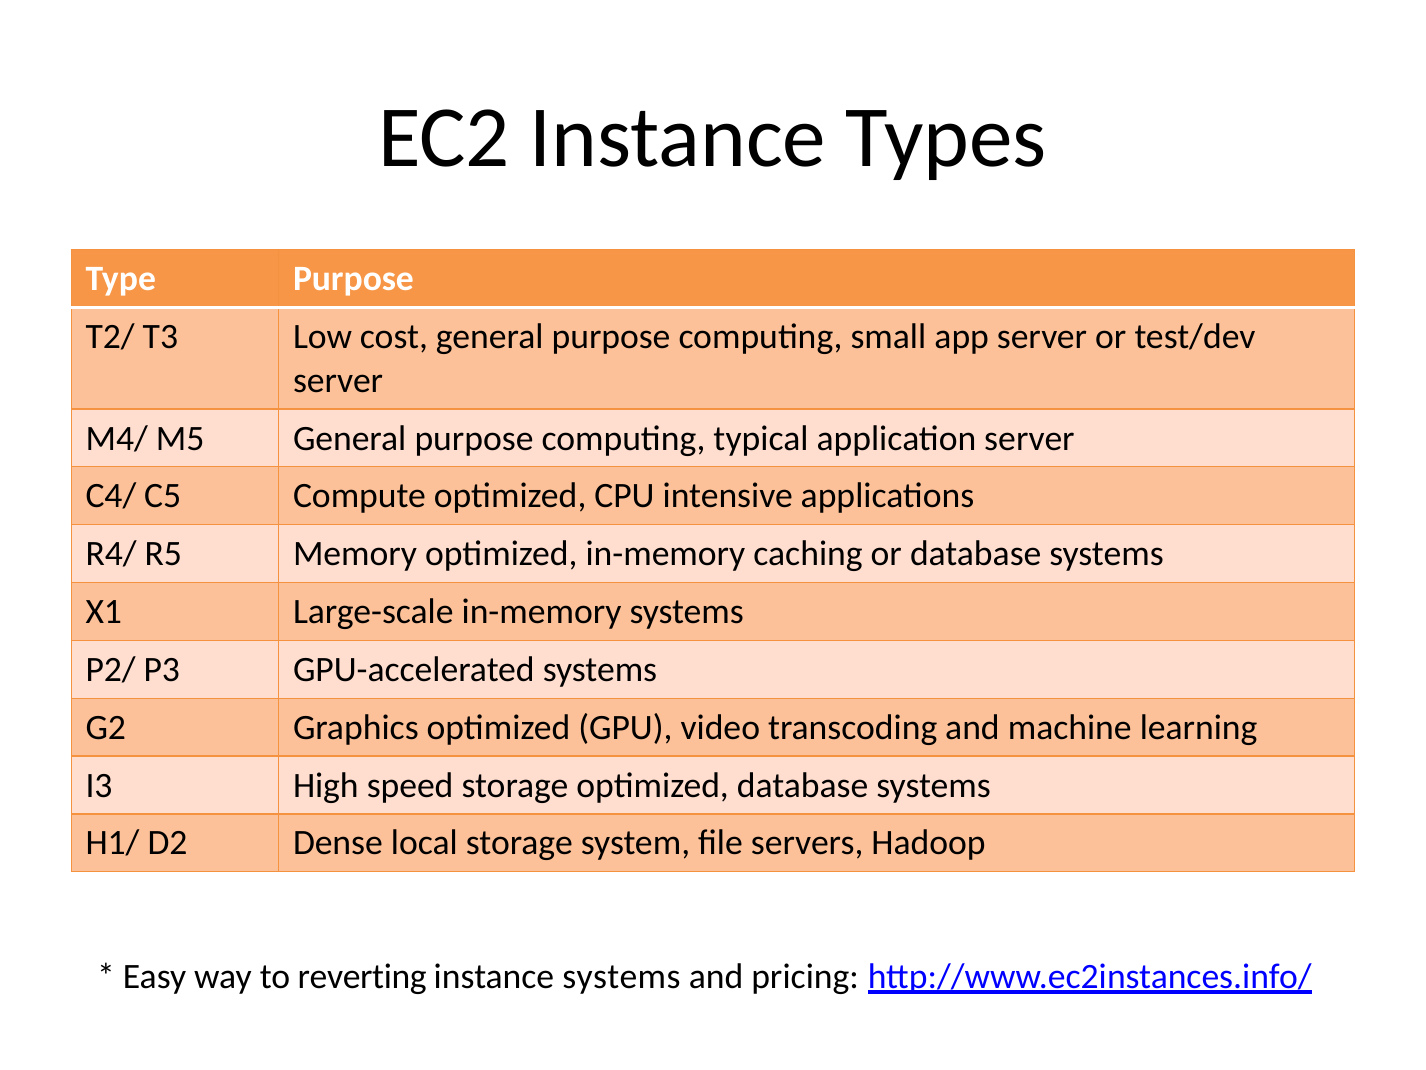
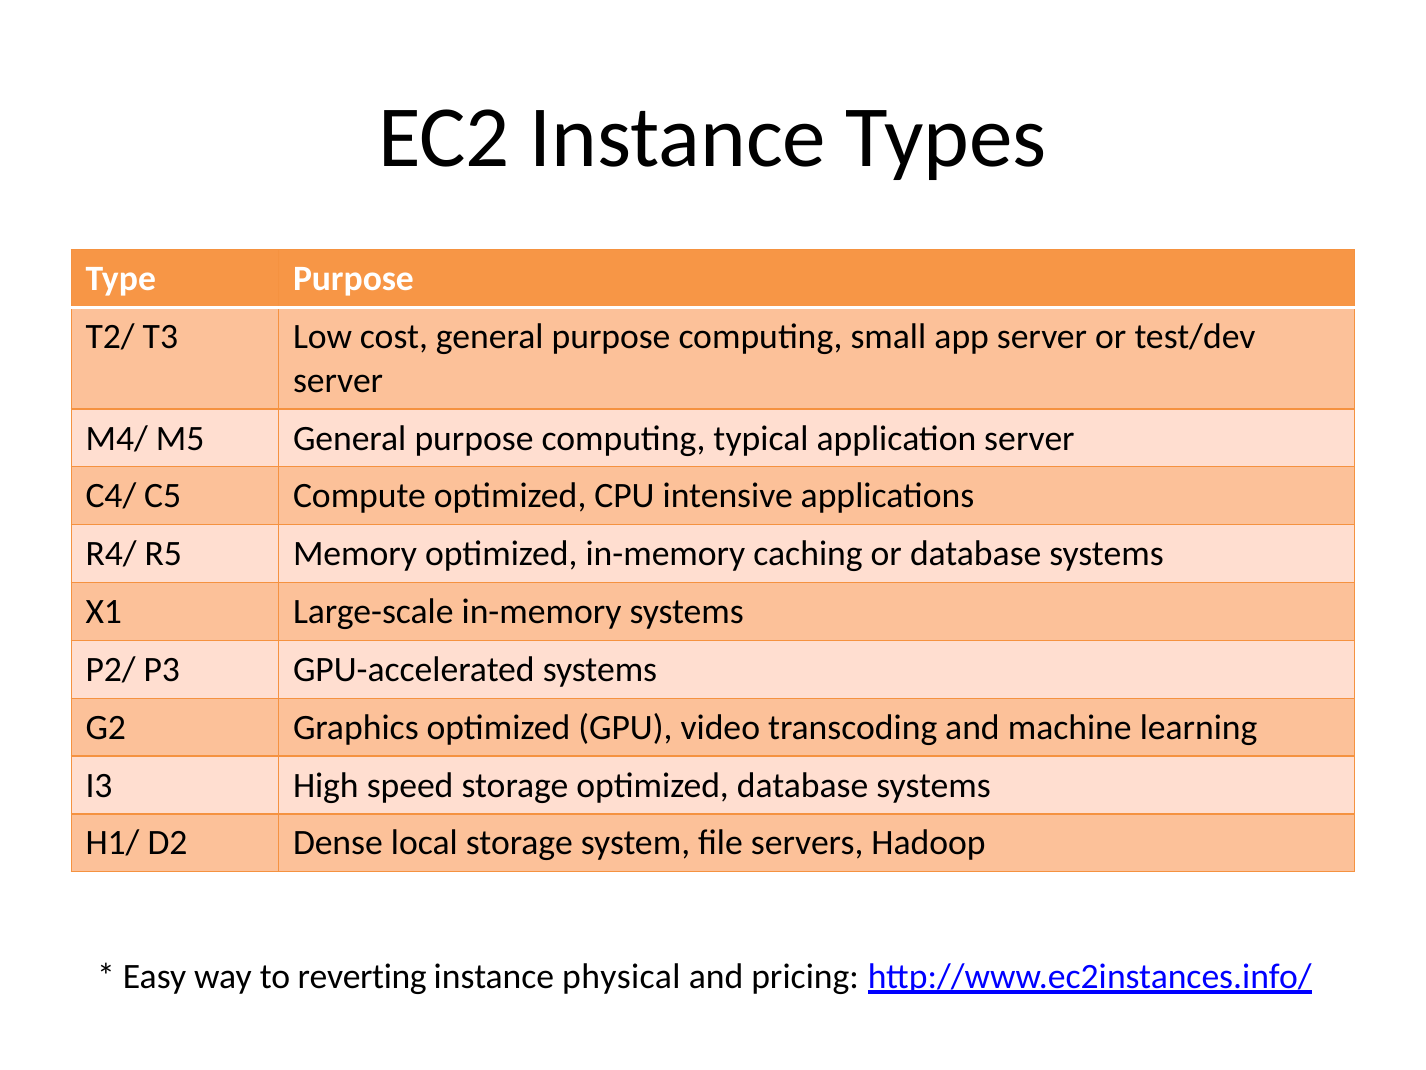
instance systems: systems -> physical
